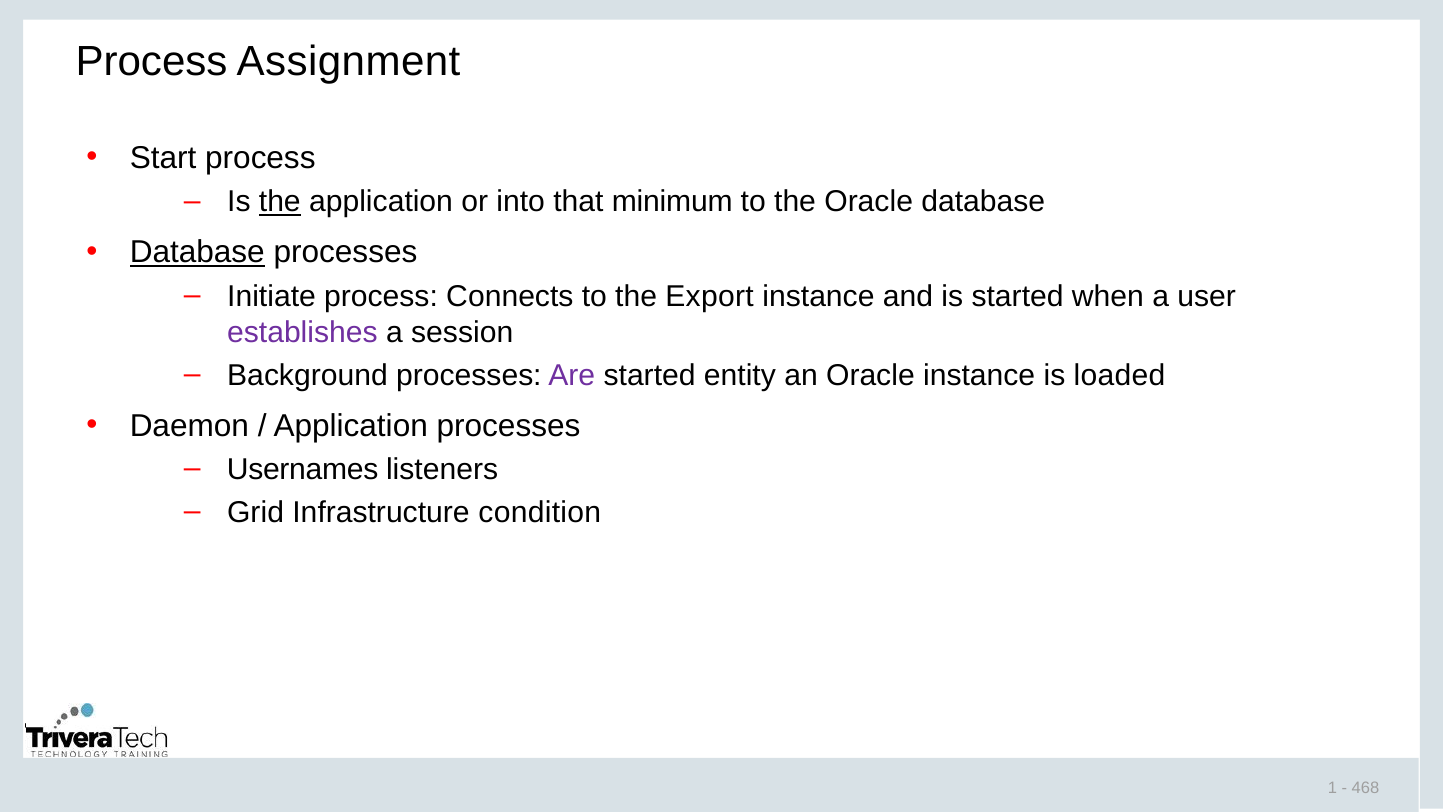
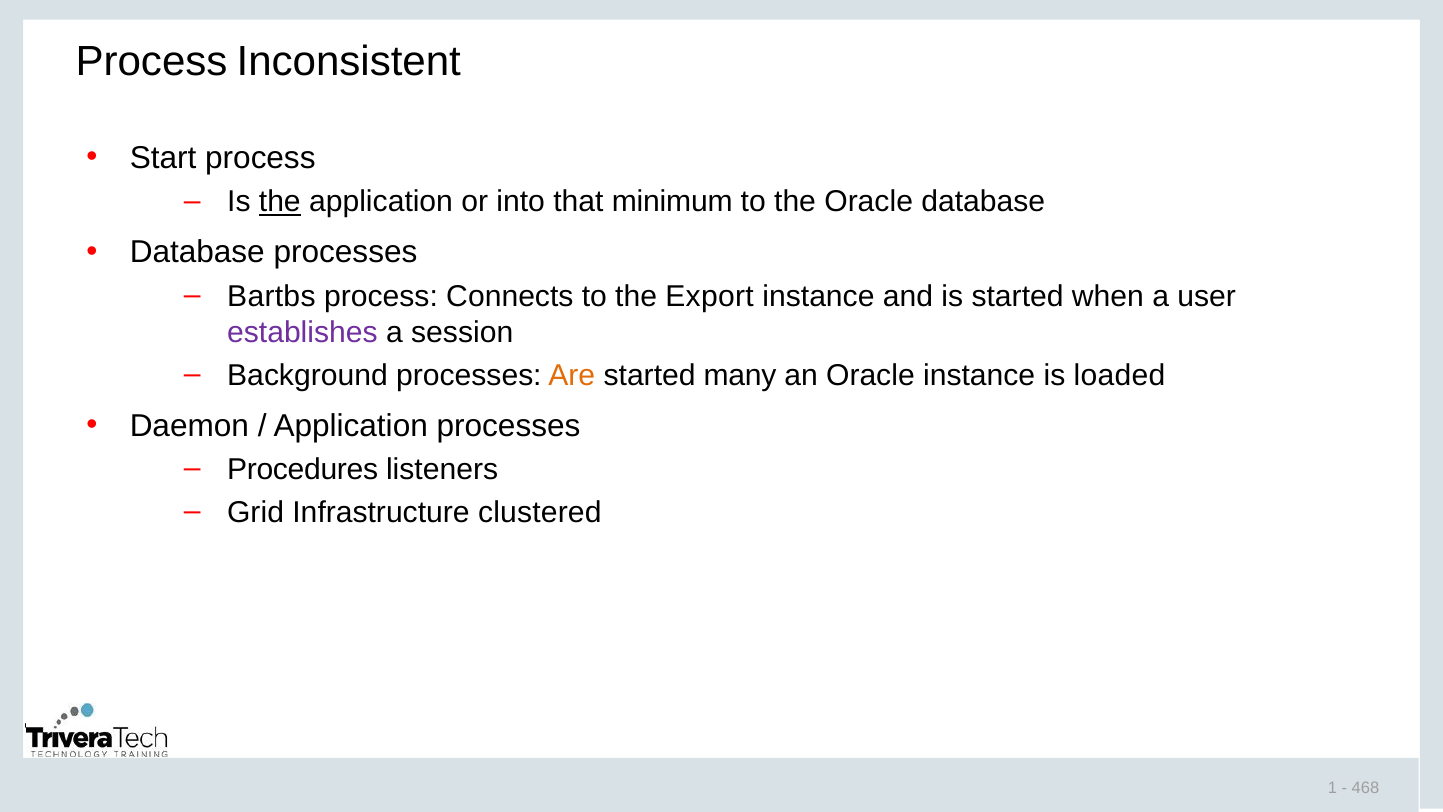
Assignment: Assignment -> Inconsistent
Database at (197, 253) underline: present -> none
Initiate: Initiate -> Bartbs
Are colour: purple -> orange
entity: entity -> many
Usernames: Usernames -> Procedures
condition: condition -> clustered
